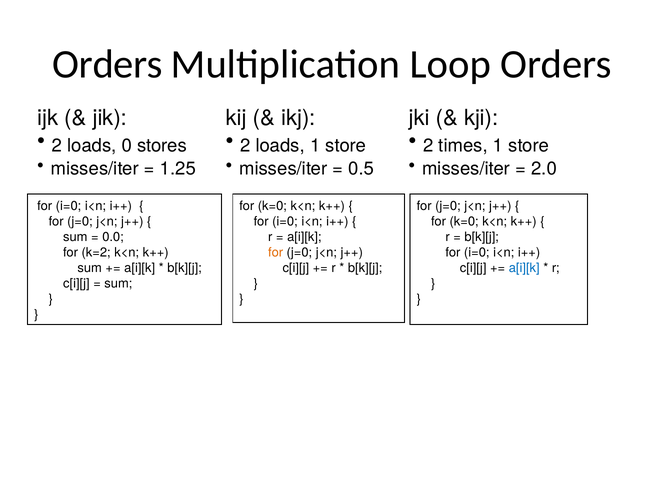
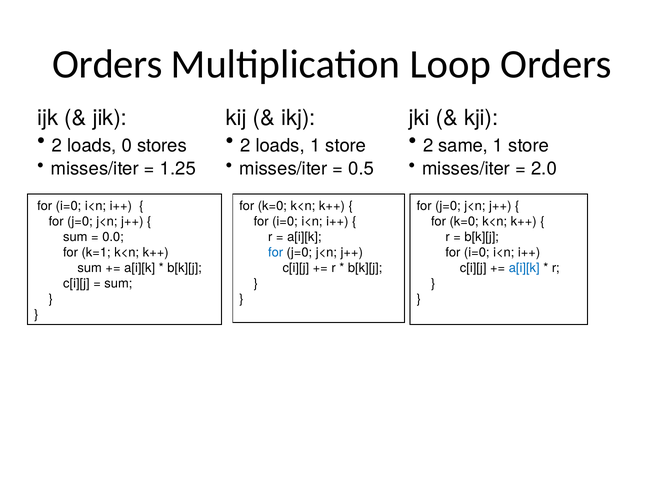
times: times -> same
k=2: k=2 -> k=1
for at (276, 252) colour: orange -> blue
